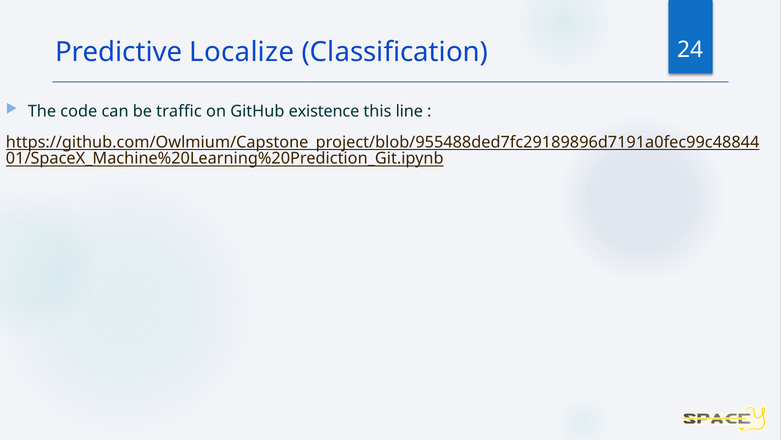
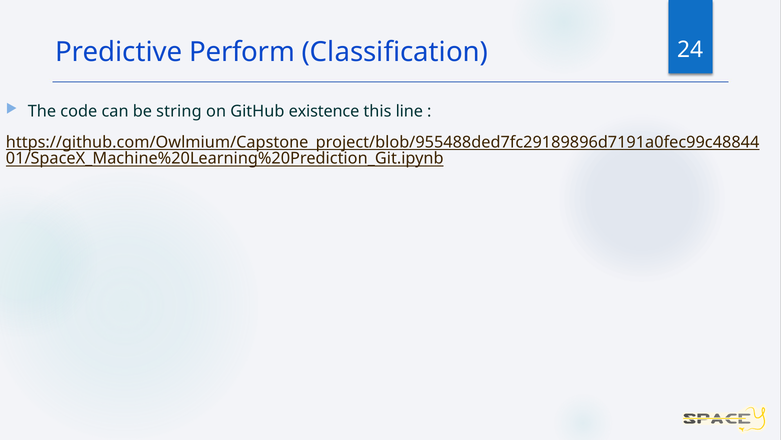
Localize: Localize -> Perform
traffic: traffic -> string
